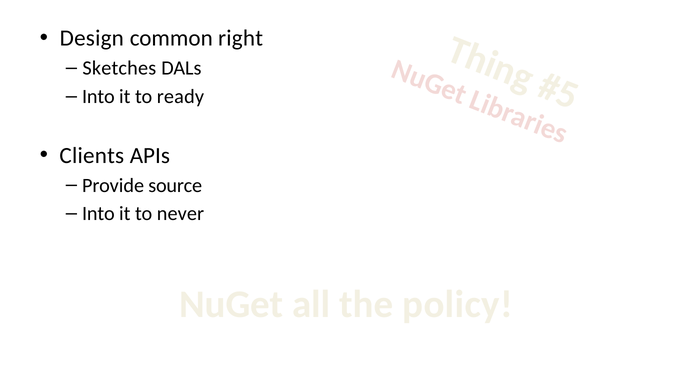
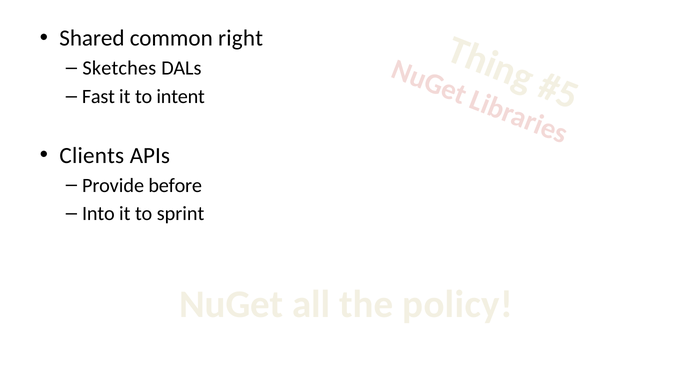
Design: Design -> Shared
Into at (98, 96): Into -> Fast
ready: ready -> intent
source: source -> before
never: never -> sprint
